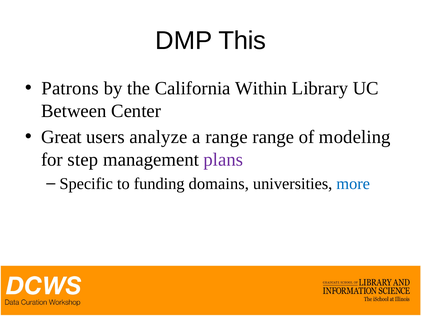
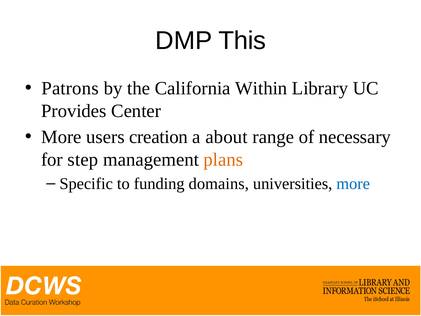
Between: Between -> Provides
Great at (61, 137): Great -> More
analyze: analyze -> creation
a range: range -> about
modeling: modeling -> necessary
plans colour: purple -> orange
